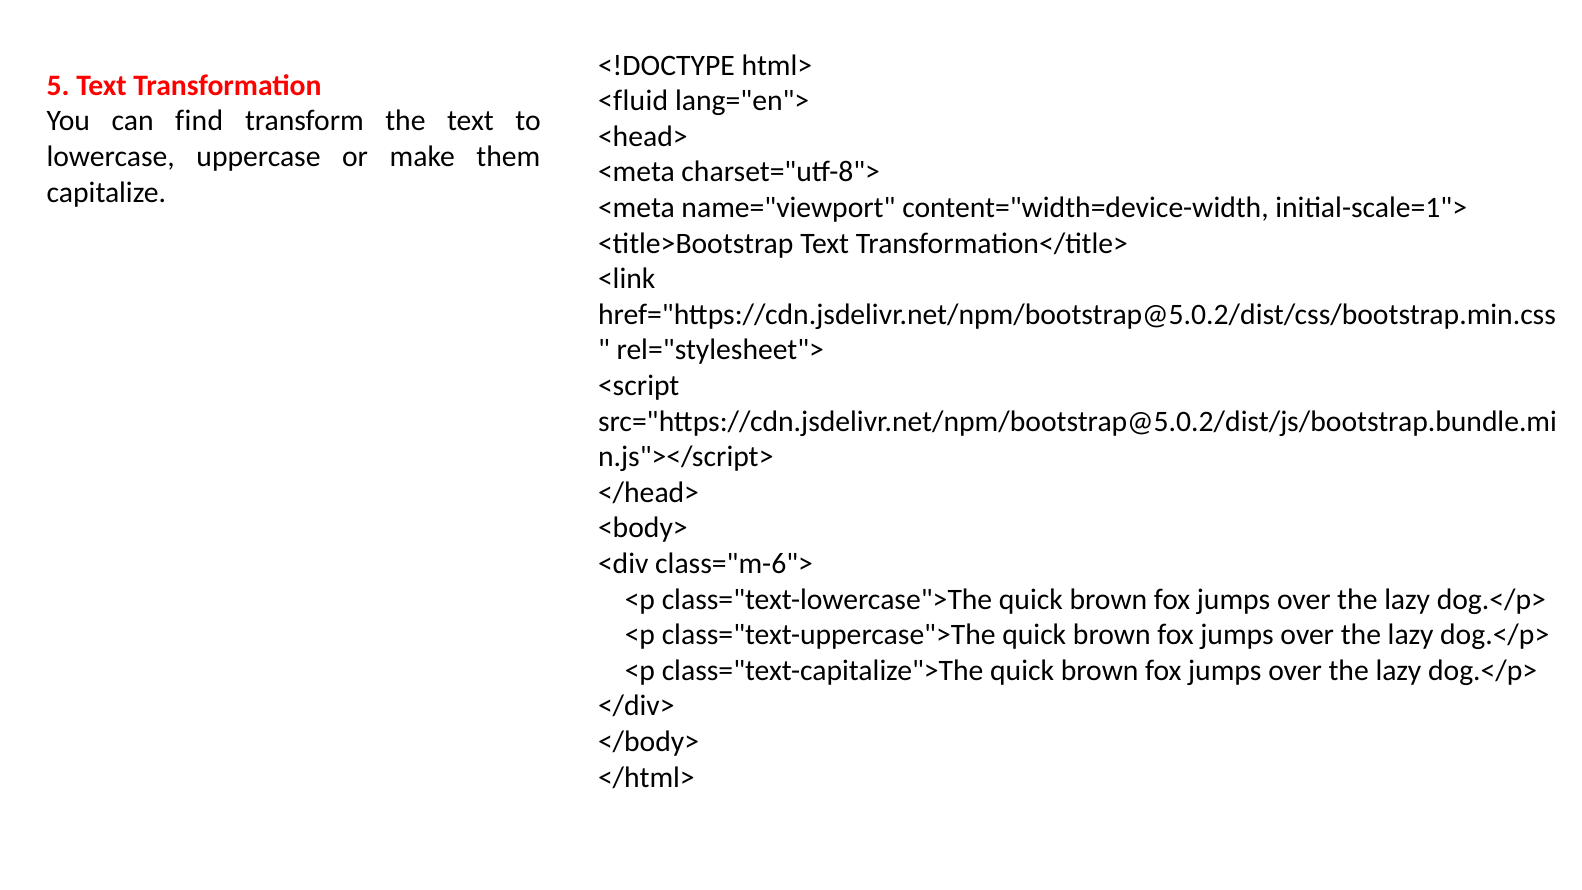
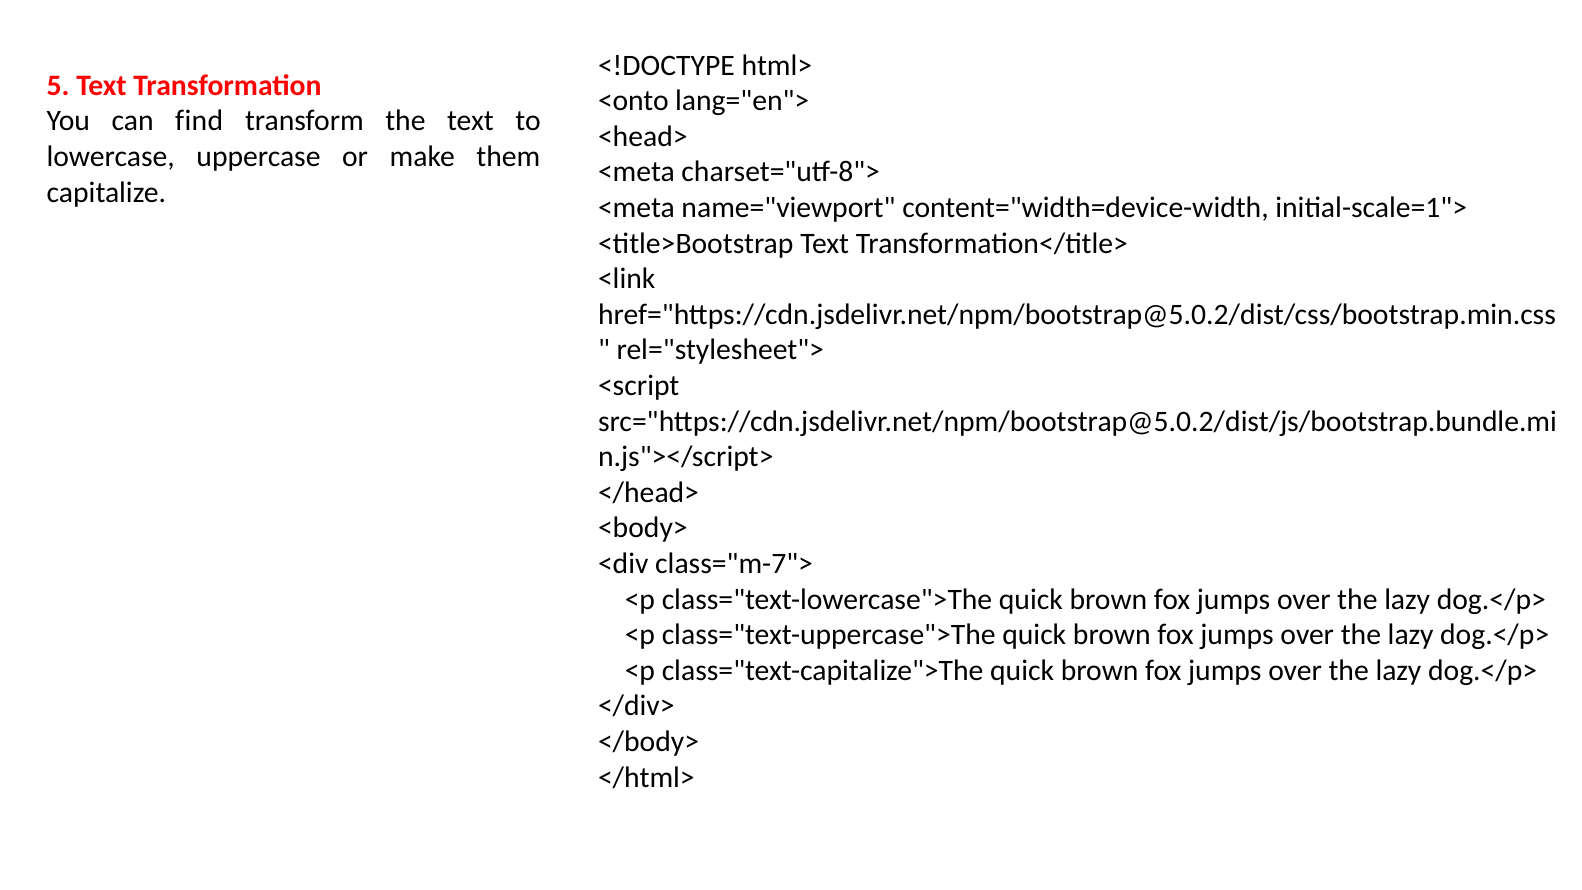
<fluid: <fluid -> <onto
class="m-6">: class="m-6"> -> class="m-7">
